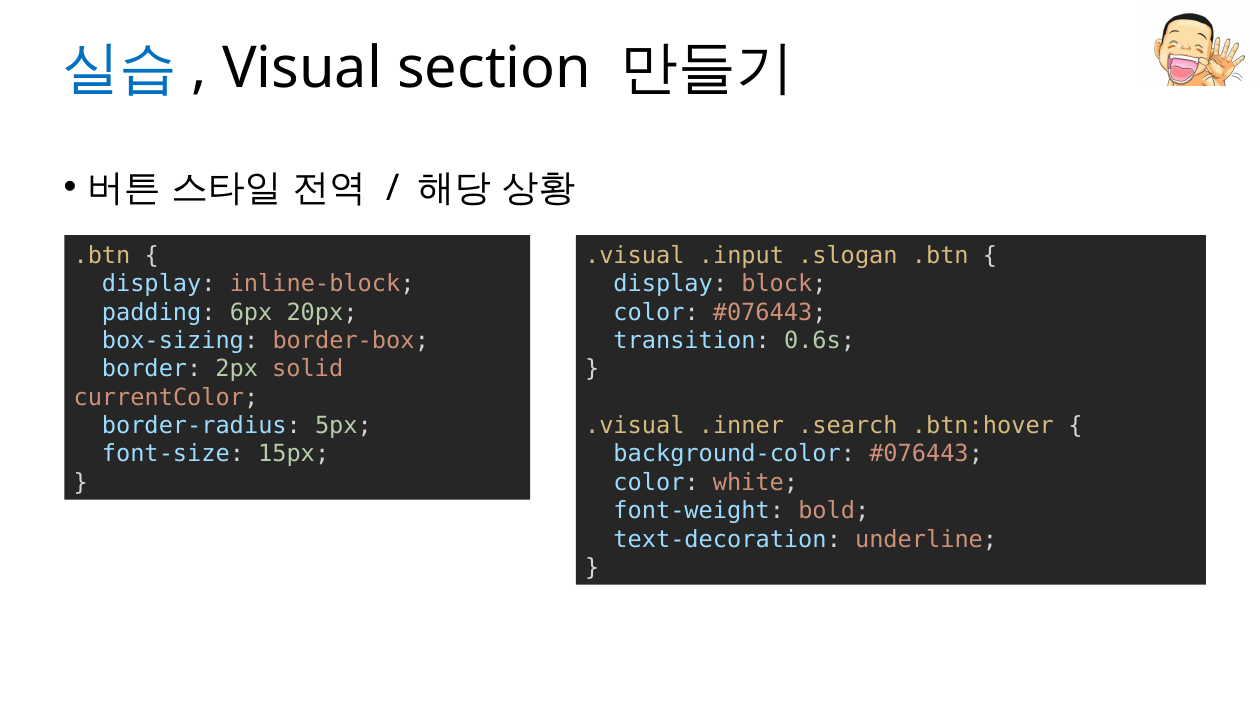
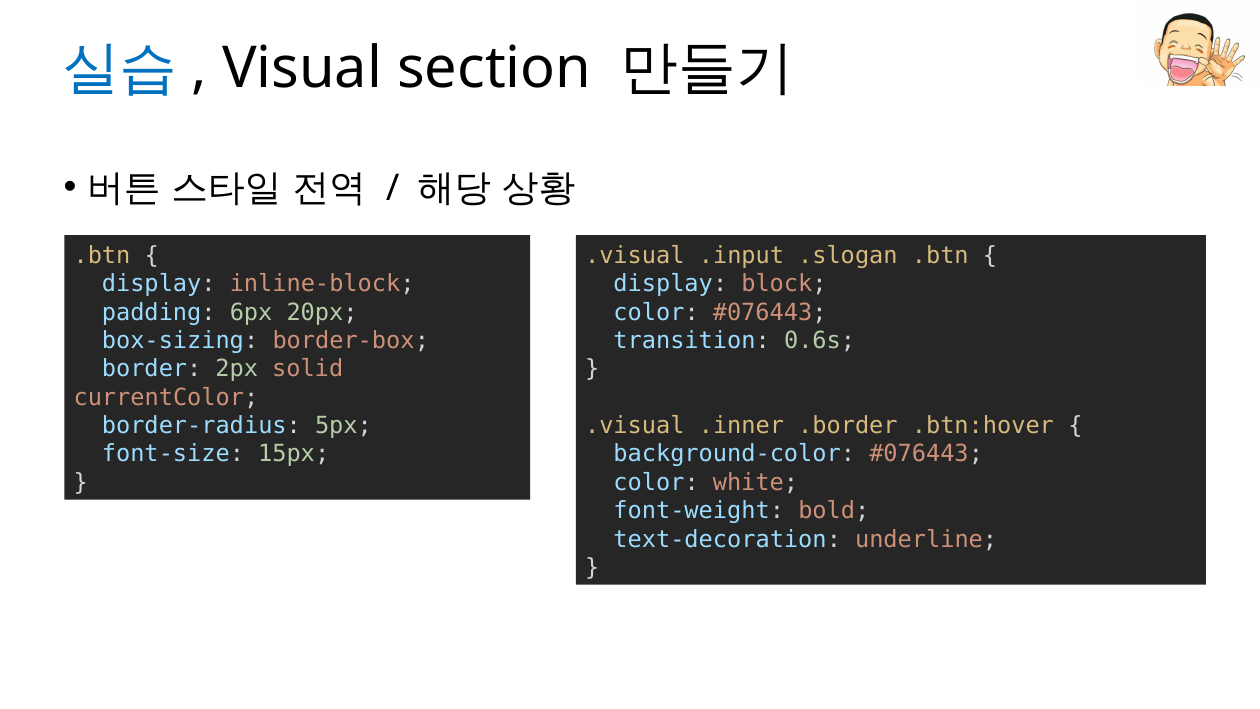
.search: .search -> .border
